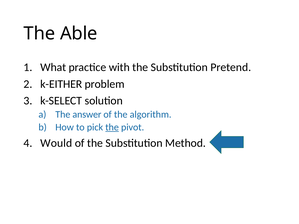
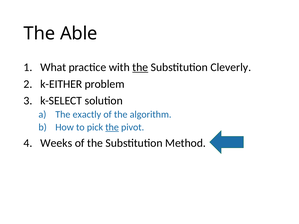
the at (140, 67) underline: none -> present
Pretend: Pretend -> Cleverly
answer: answer -> exactly
Would: Would -> Weeks
